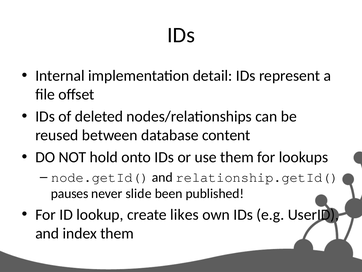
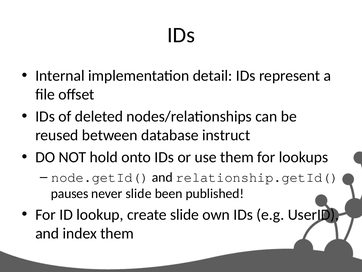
content: content -> instruct
create likes: likes -> slide
